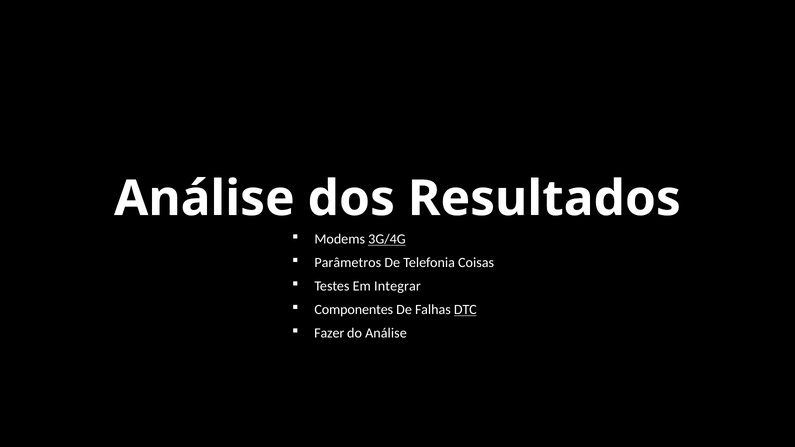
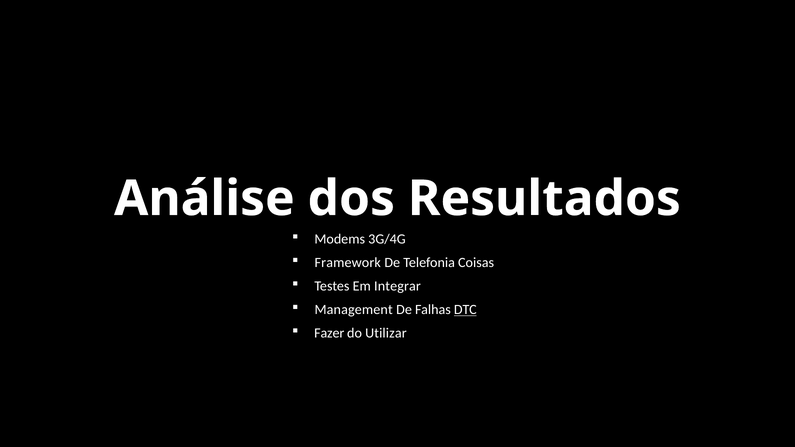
3G/4G underline: present -> none
Parâmetros: Parâmetros -> Framework
Componentes: Componentes -> Management
do Análise: Análise -> Utilizar
